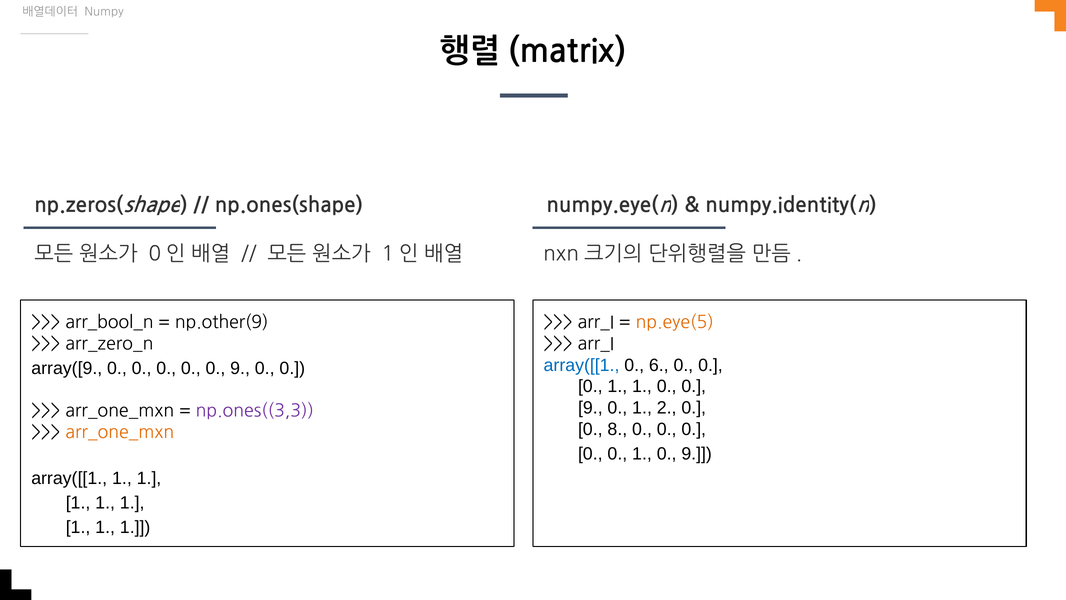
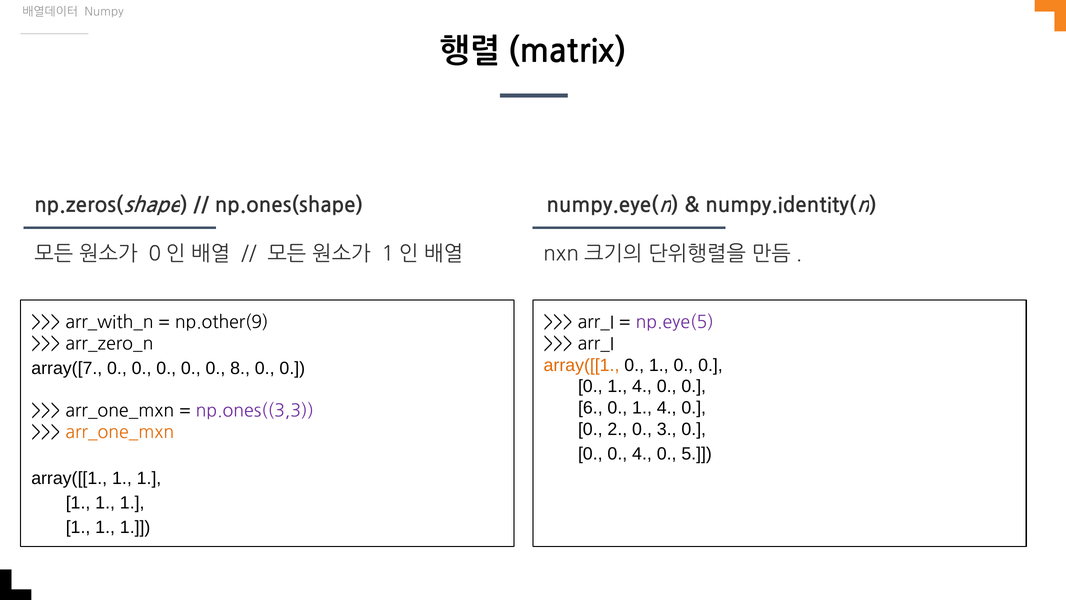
arr_bool_n: arr_bool_n -> arr_with_n
np.eye(5 colour: orange -> purple
array([[1 at (582, 365) colour: blue -> orange
6 at (659, 365): 6 -> 1
array([9: array([9 -> array([7
0 0 0 9: 9 -> 8
1 at (642, 386): 1 -> 4
9 at (590, 408): 9 -> 6
2 at (667, 408): 2 -> 4
8: 8 -> 2
0 at (667, 429): 0 -> 3
1 at (642, 453): 1 -> 4
9 at (697, 453): 9 -> 5
